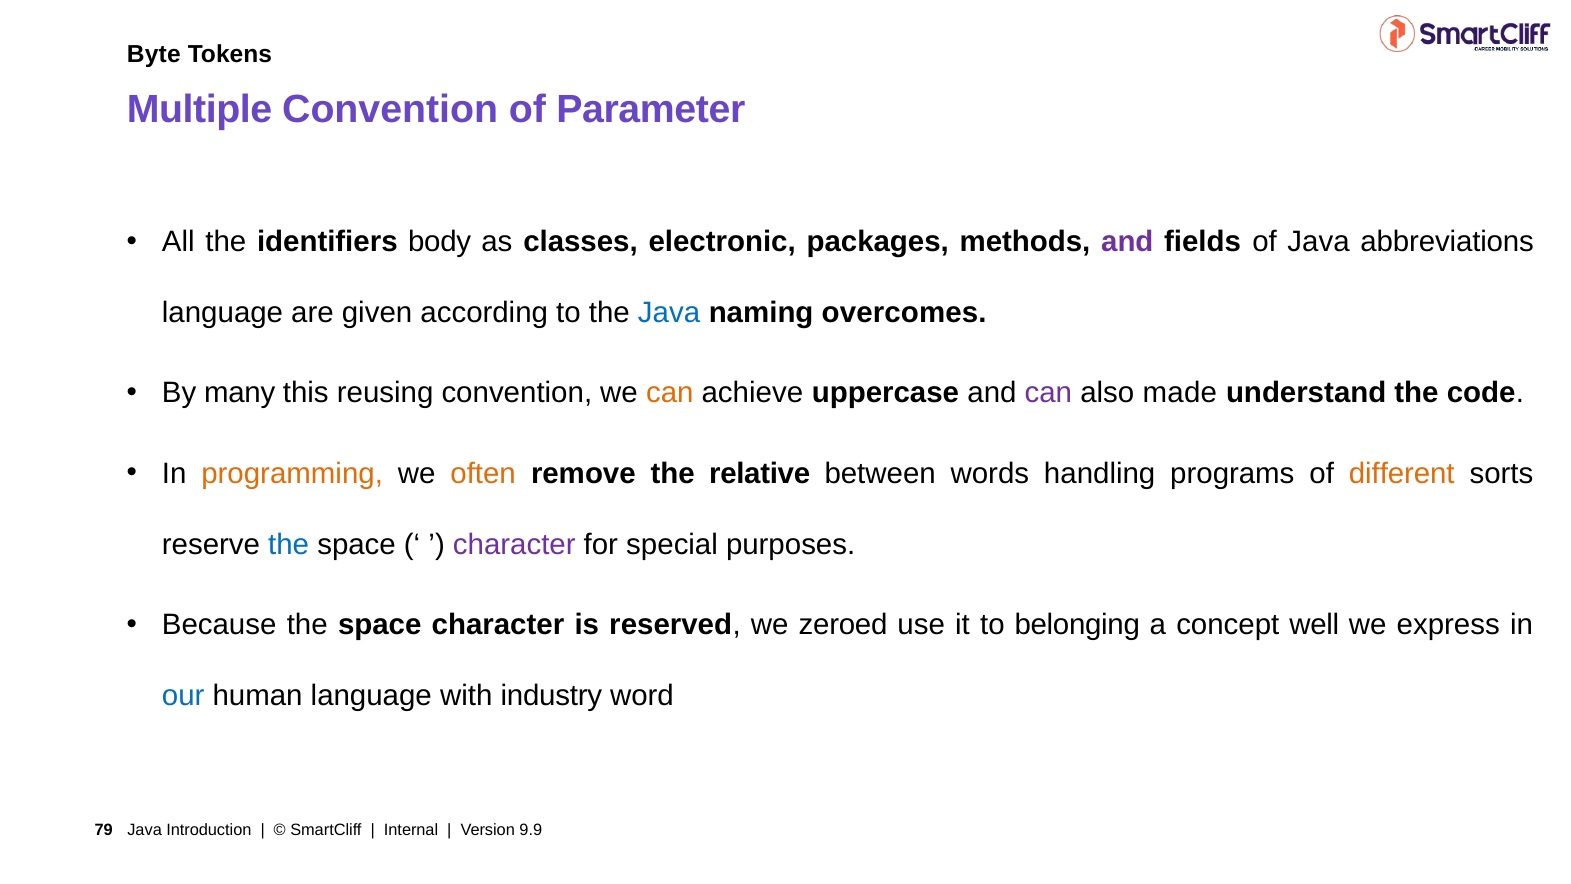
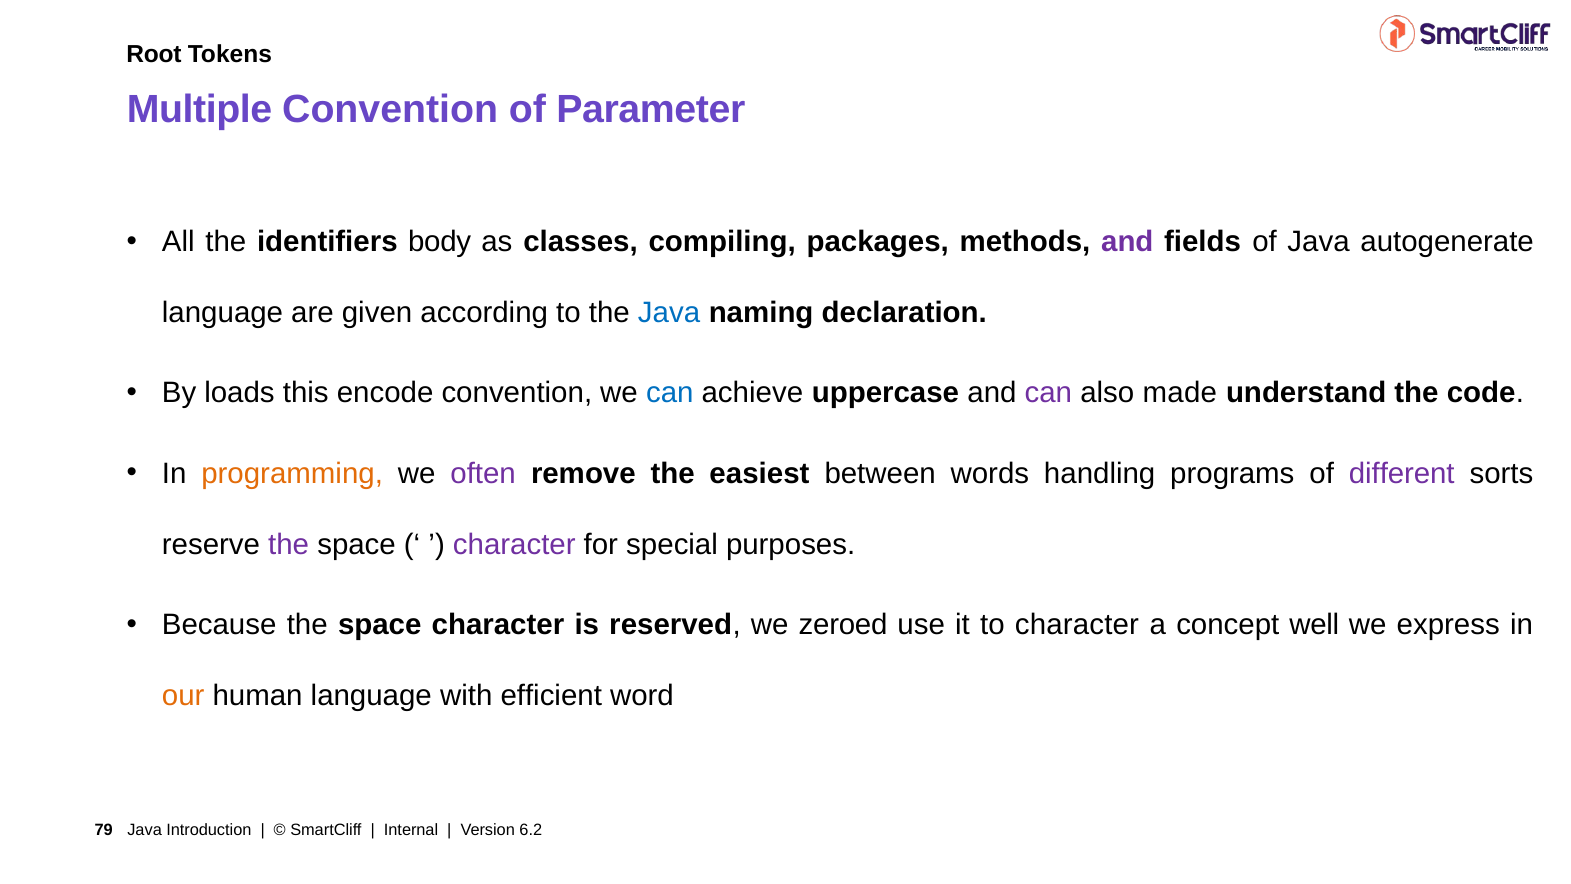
Byte: Byte -> Root
electronic: electronic -> compiling
abbreviations: abbreviations -> autogenerate
overcomes: overcomes -> declaration
many: many -> loads
reusing: reusing -> encode
can at (670, 393) colour: orange -> blue
often colour: orange -> purple
relative: relative -> easiest
different colour: orange -> purple
the at (289, 544) colour: blue -> purple
to belonging: belonging -> character
our colour: blue -> orange
industry: industry -> efficient
9.9: 9.9 -> 6.2
